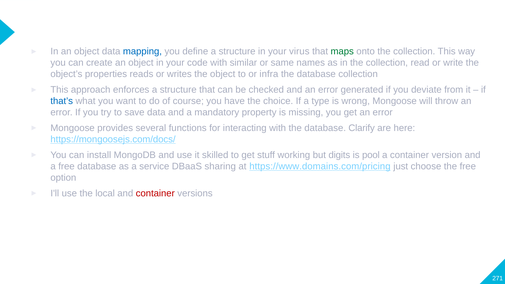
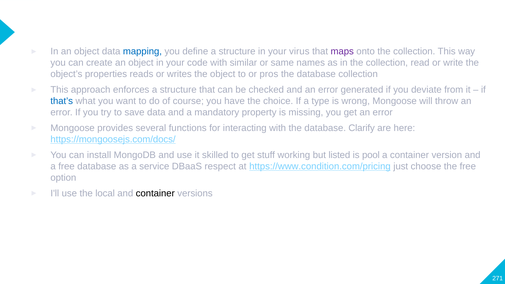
maps colour: green -> purple
infra: infra -> pros
digits: digits -> listed
sharing: sharing -> respect
https://www.domains.com/pricing: https://www.domains.com/pricing -> https://www.condition.com/pricing
container at (155, 193) colour: red -> black
